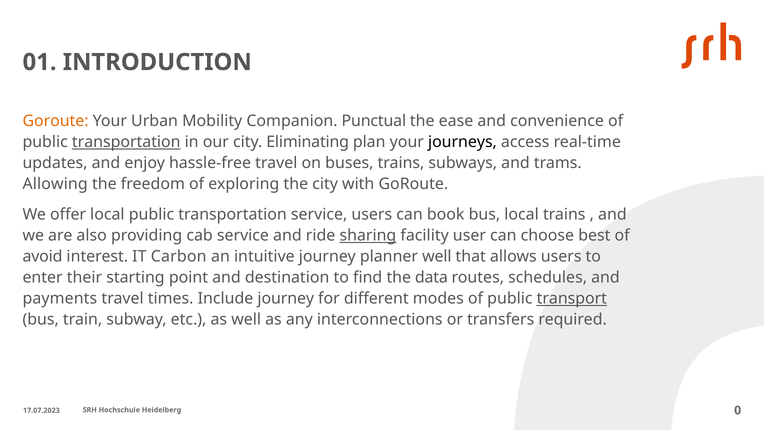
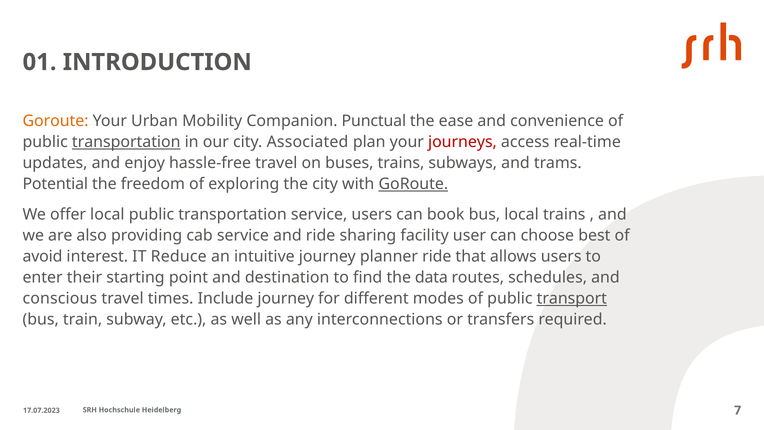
Eliminating: Eliminating -> Associated
journeys colour: black -> red
Allowing: Allowing -> Potential
GoRoute at (413, 184) underline: none -> present
sharing underline: present -> none
Carbon: Carbon -> Reduce
planner well: well -> ride
payments: payments -> conscious
0: 0 -> 7
